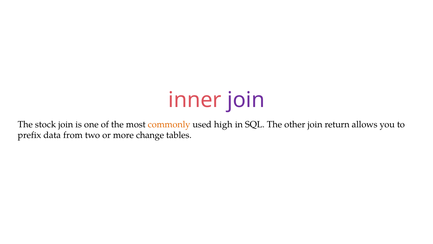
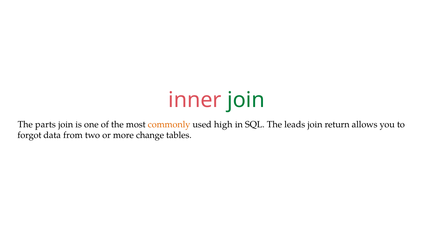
join at (246, 100) colour: purple -> green
stock: stock -> parts
other: other -> leads
prefix: prefix -> forgot
